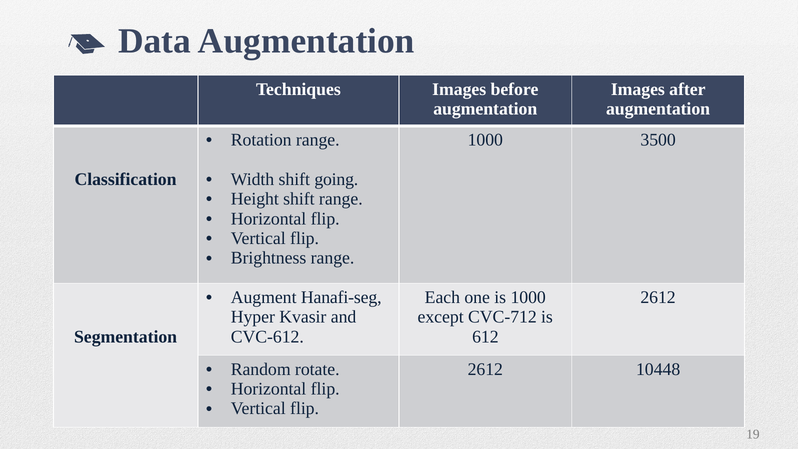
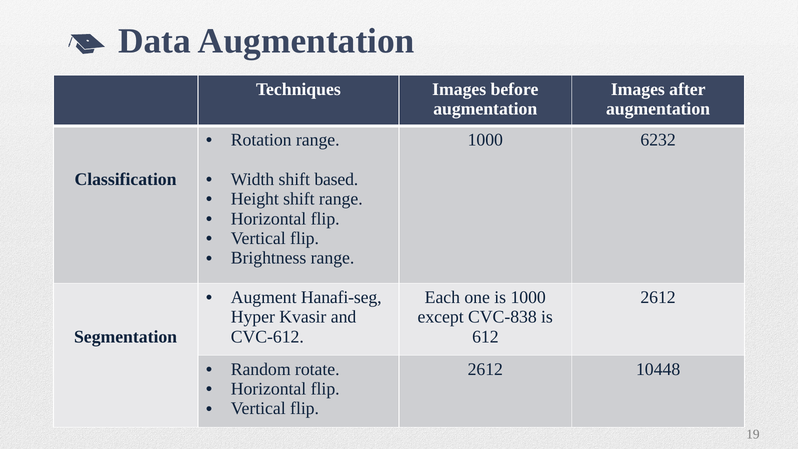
3500: 3500 -> 6232
going: going -> based
CVC-712: CVC-712 -> CVC-838
